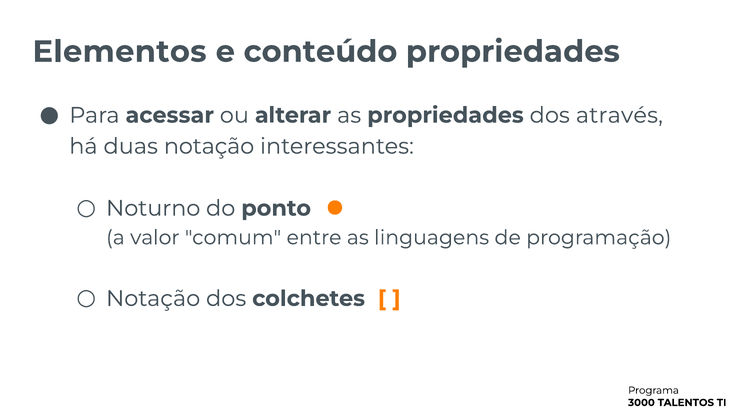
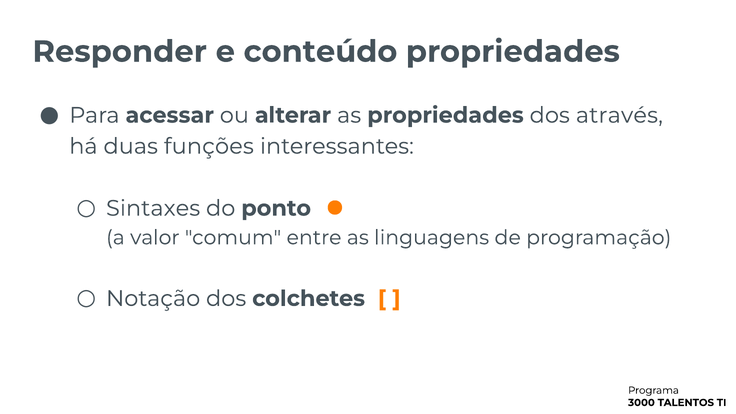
Elementos: Elementos -> Responder
duas notação: notação -> funções
Noturno: Noturno -> Sintaxes
